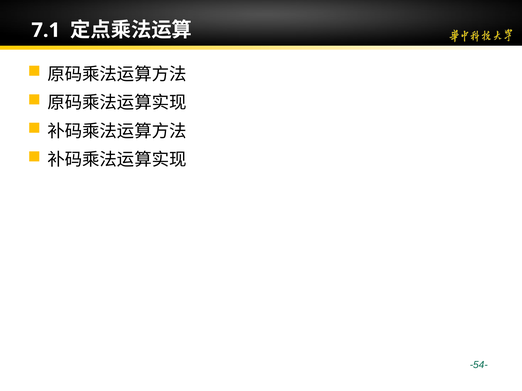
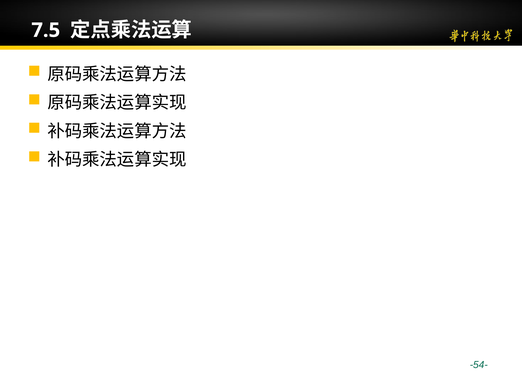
7.1: 7.1 -> 7.5
